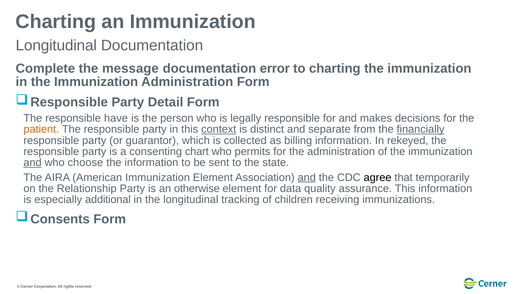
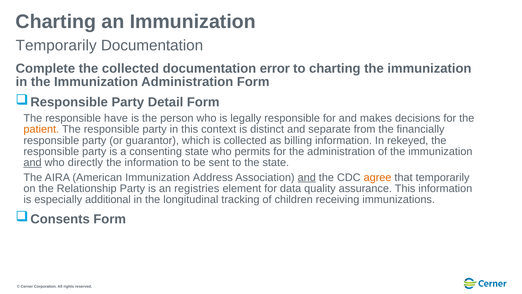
Longitudinal at (56, 46): Longitudinal -> Temporarily
the message: message -> collected
context underline: present -> none
financially underline: present -> none
consenting chart: chart -> state
choose: choose -> directly
Immunization Element: Element -> Address
agree colour: black -> orange
otherwise: otherwise -> registries
